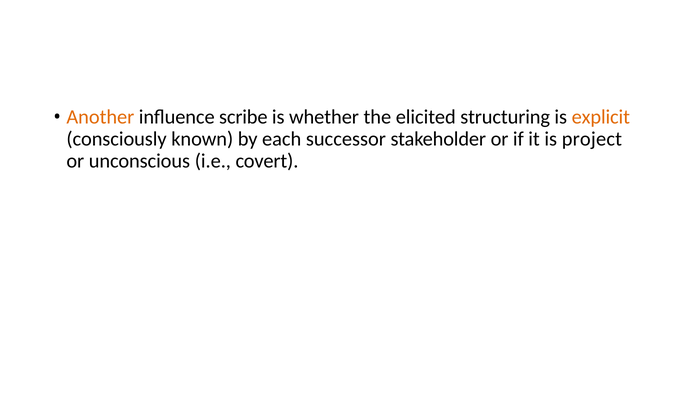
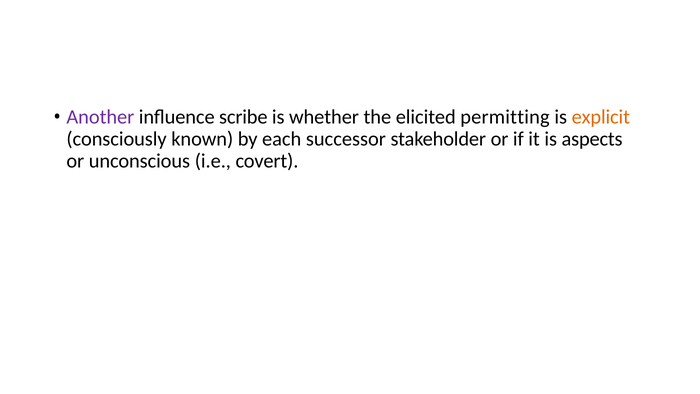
Another colour: orange -> purple
structuring: structuring -> permitting
project: project -> aspects
